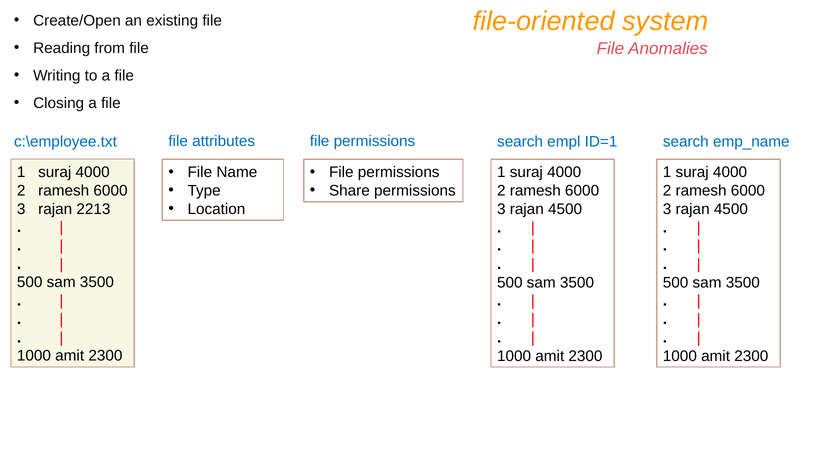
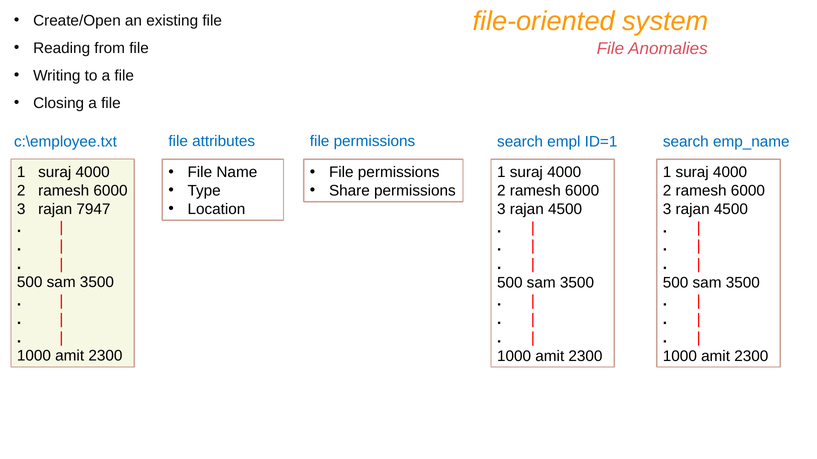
2213: 2213 -> 7947
